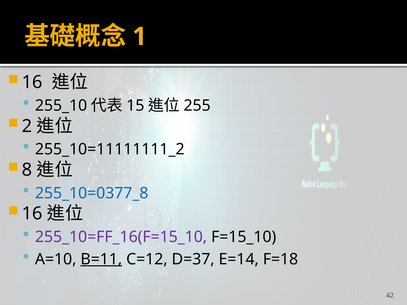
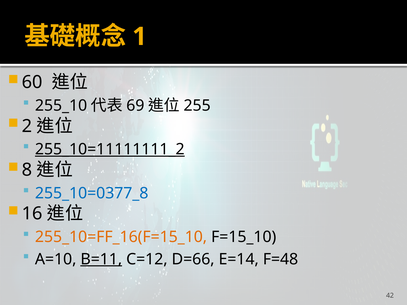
16 at (32, 82): 16 -> 60
15: 15 -> 69
255_10=11111111_2 underline: none -> present
255_10=FF_16(F=15_10 colour: purple -> orange
D=37: D=37 -> D=66
F=18: F=18 -> F=48
